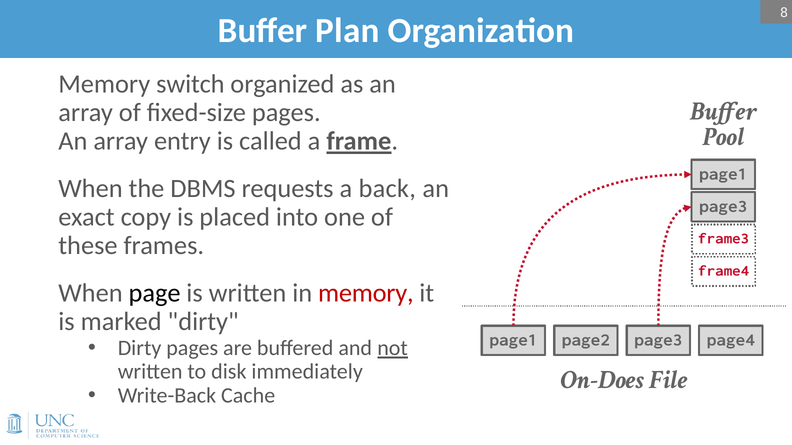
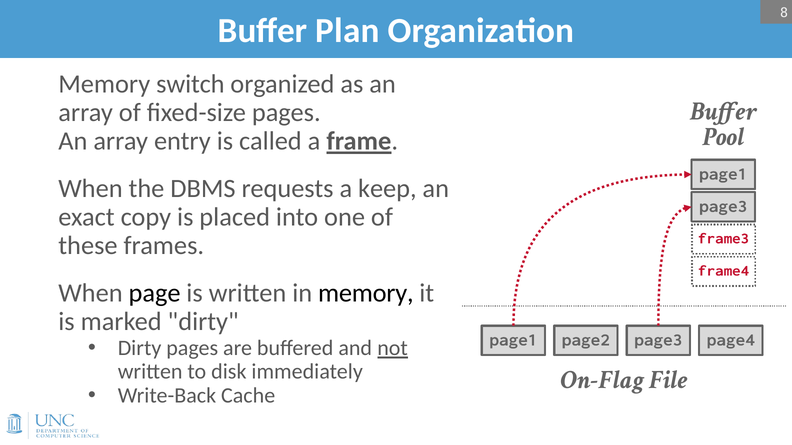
back: back -> keep
memory at (366, 294) colour: red -> black
On-Does: On-Does -> On-Flag
